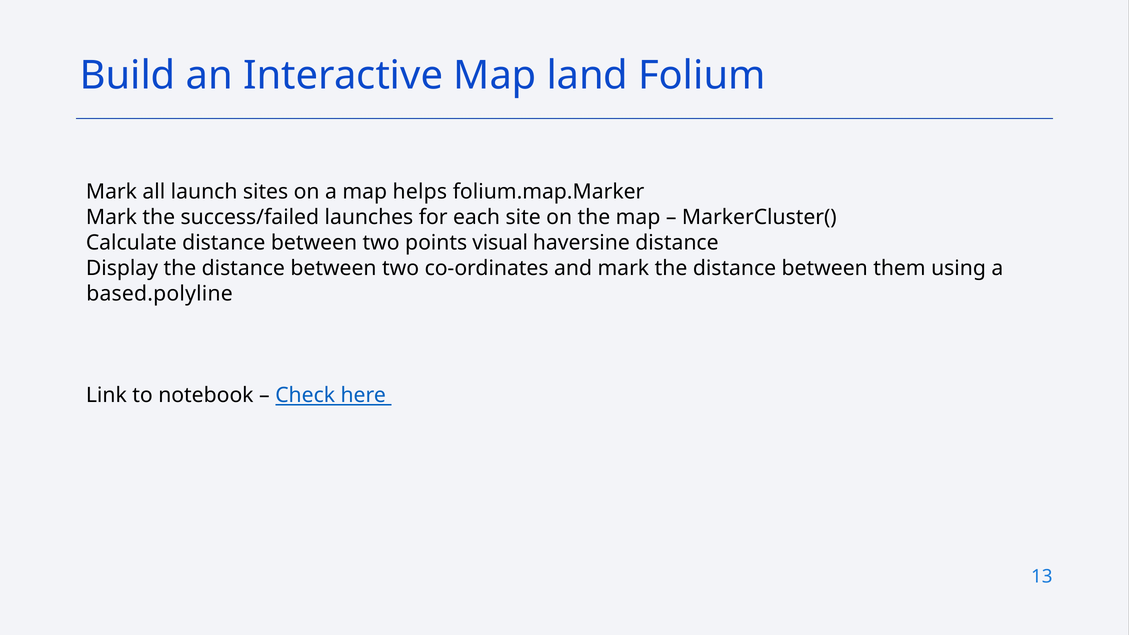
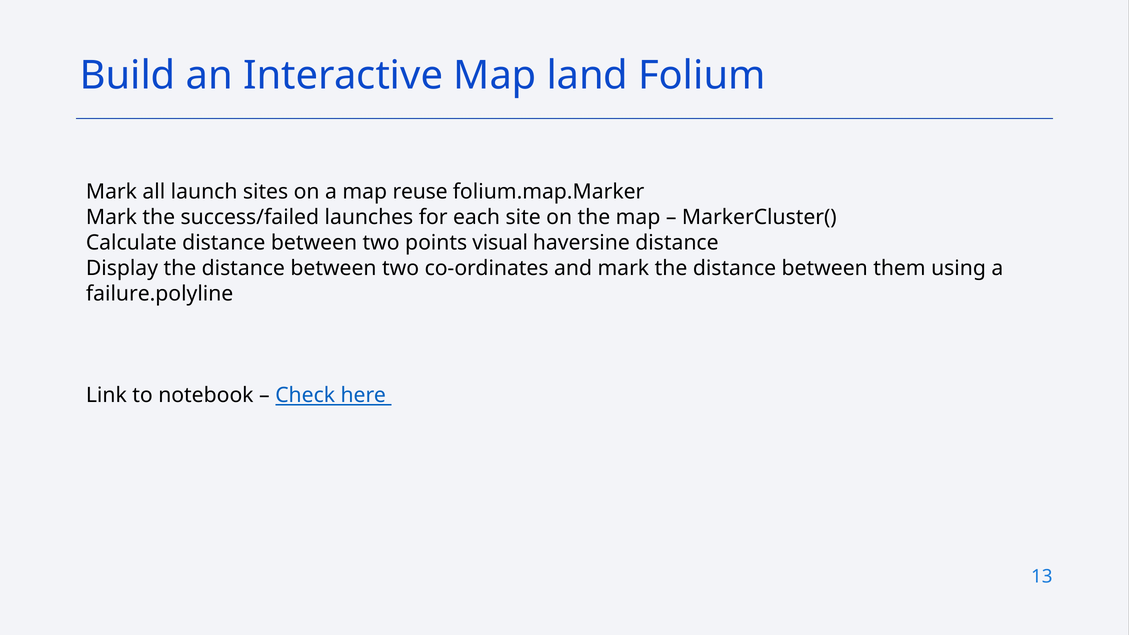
helps: helps -> reuse
based.polyline: based.polyline -> failure.polyline
